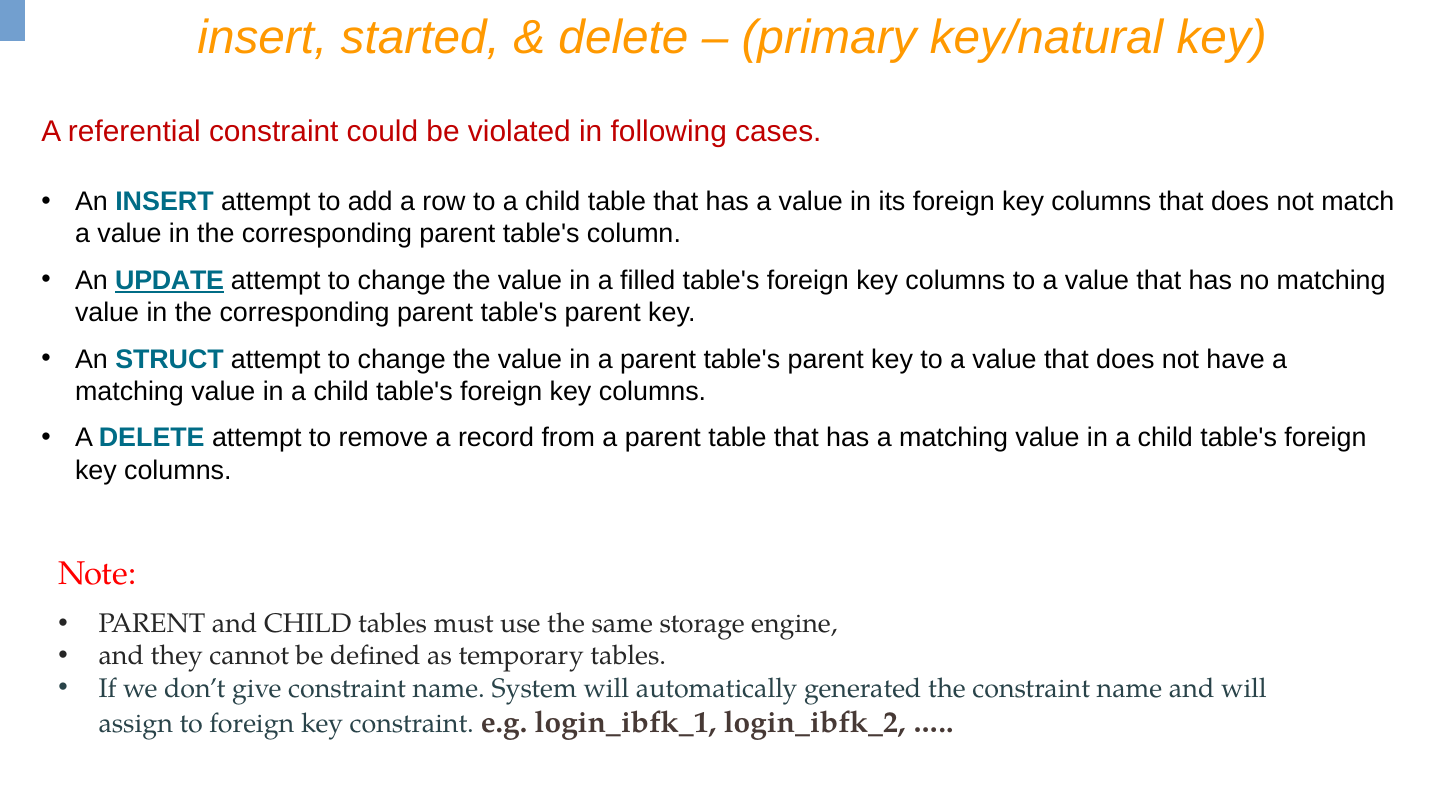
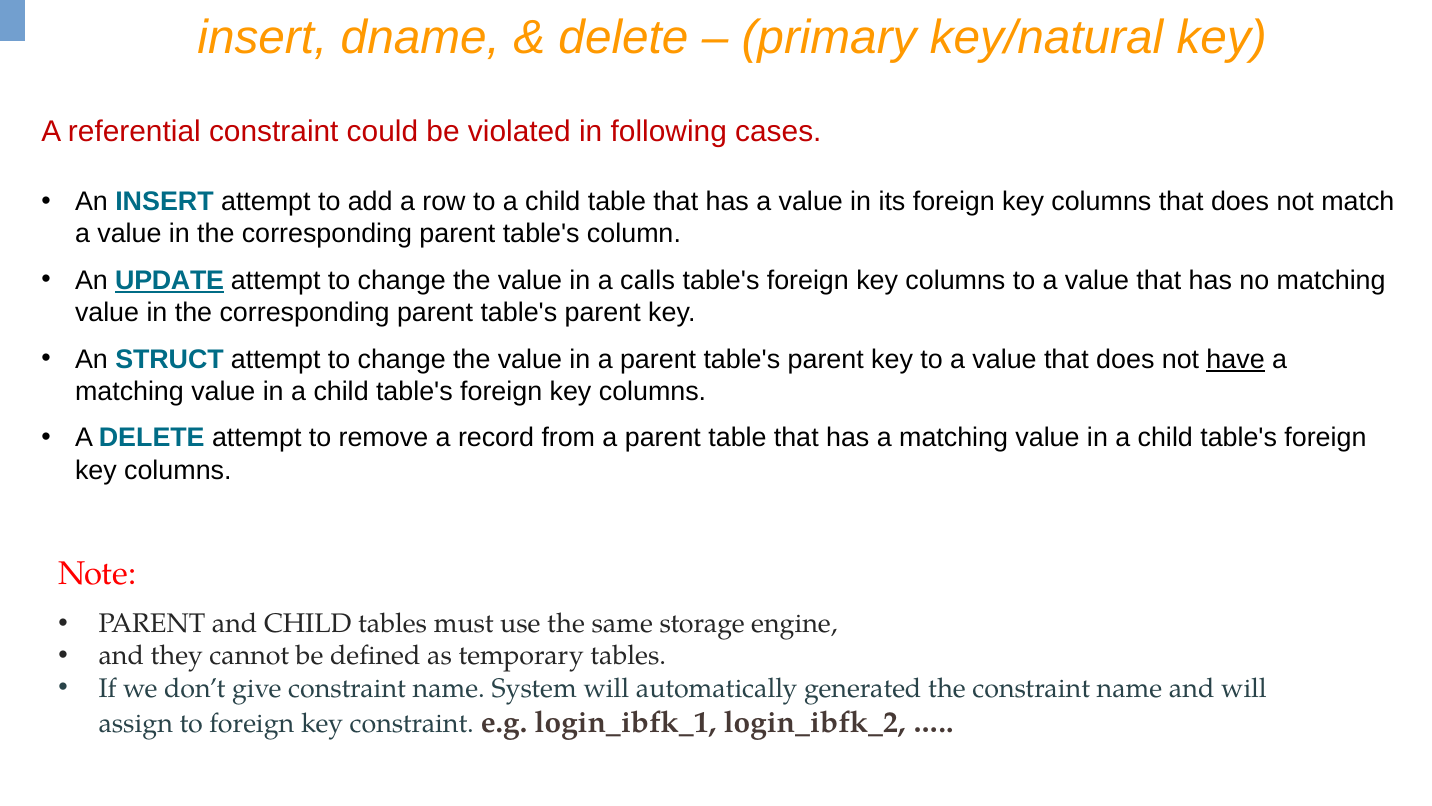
started: started -> dname
filled: filled -> calls
have underline: none -> present
